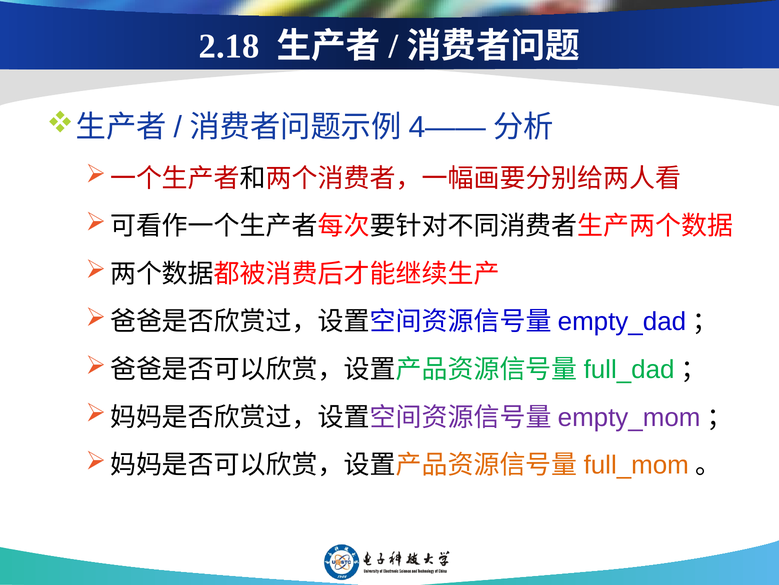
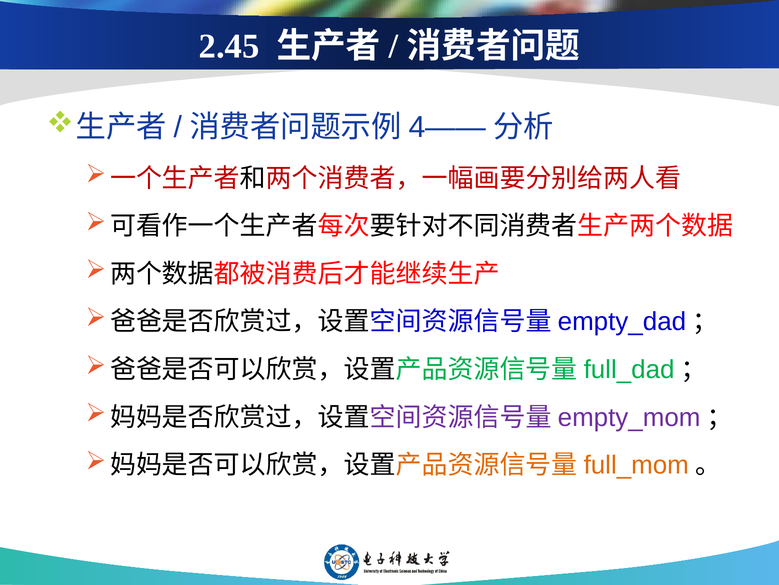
2.18: 2.18 -> 2.45
